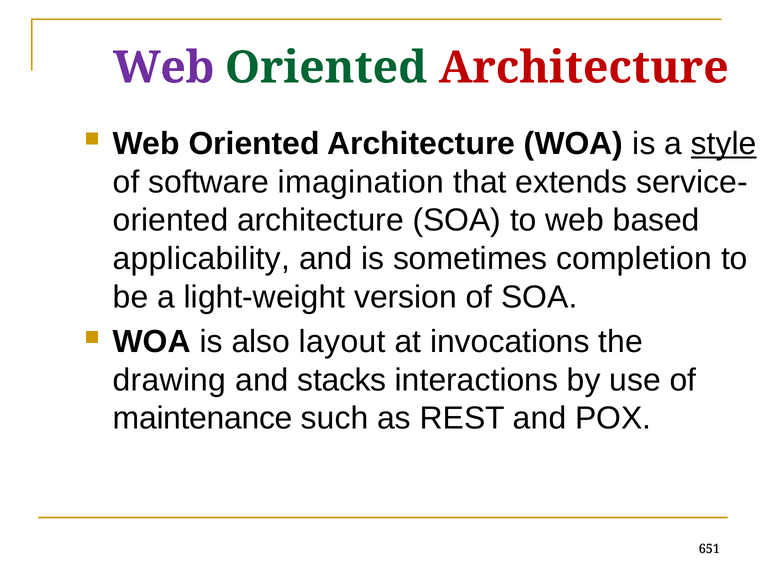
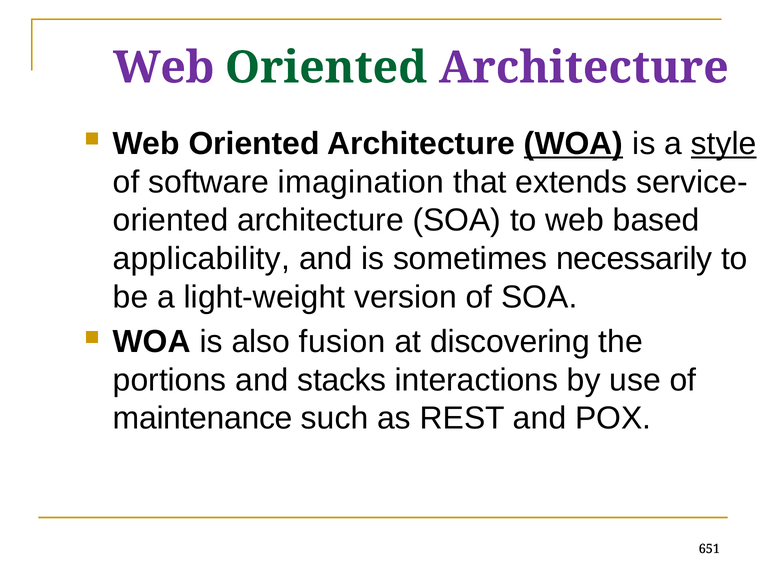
Architecture at (584, 68) colour: red -> purple
WOA at (574, 144) underline: none -> present
completion: completion -> necessarily
layout: layout -> fusion
invocations: invocations -> discovering
drawing: drawing -> portions
